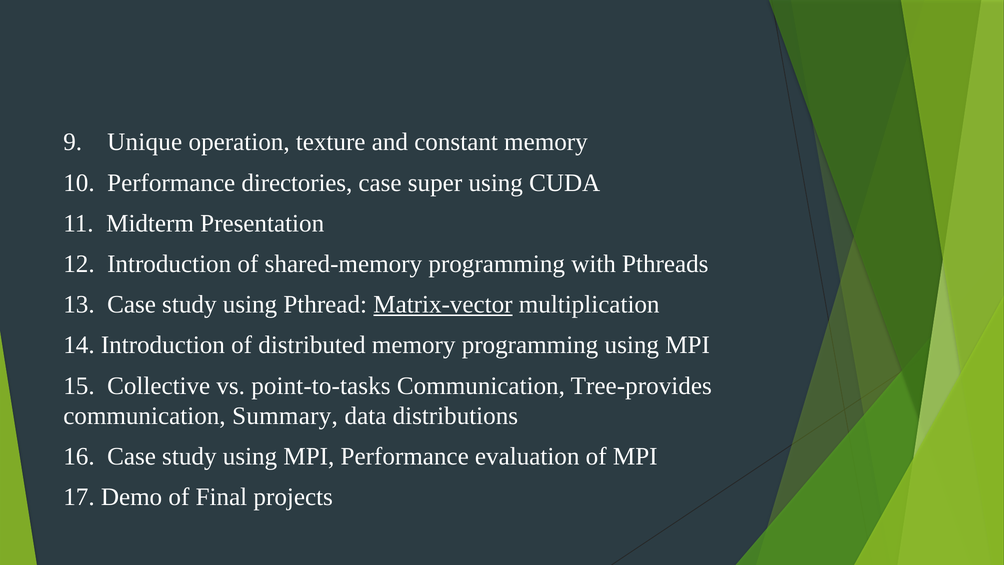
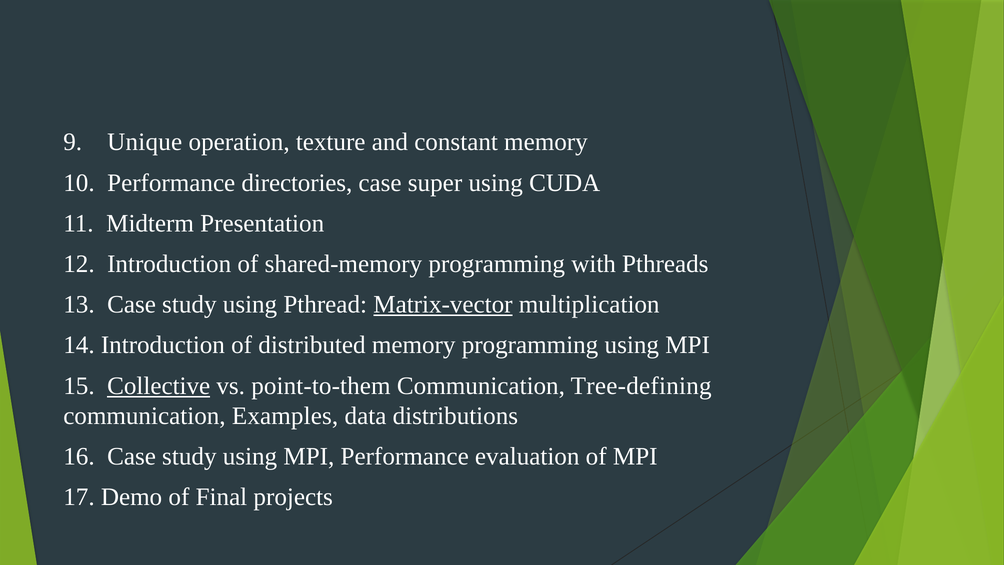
Collective underline: none -> present
point-to-tasks: point-to-tasks -> point-to-them
Tree-provides: Tree-provides -> Tree-defining
Summary: Summary -> Examples
